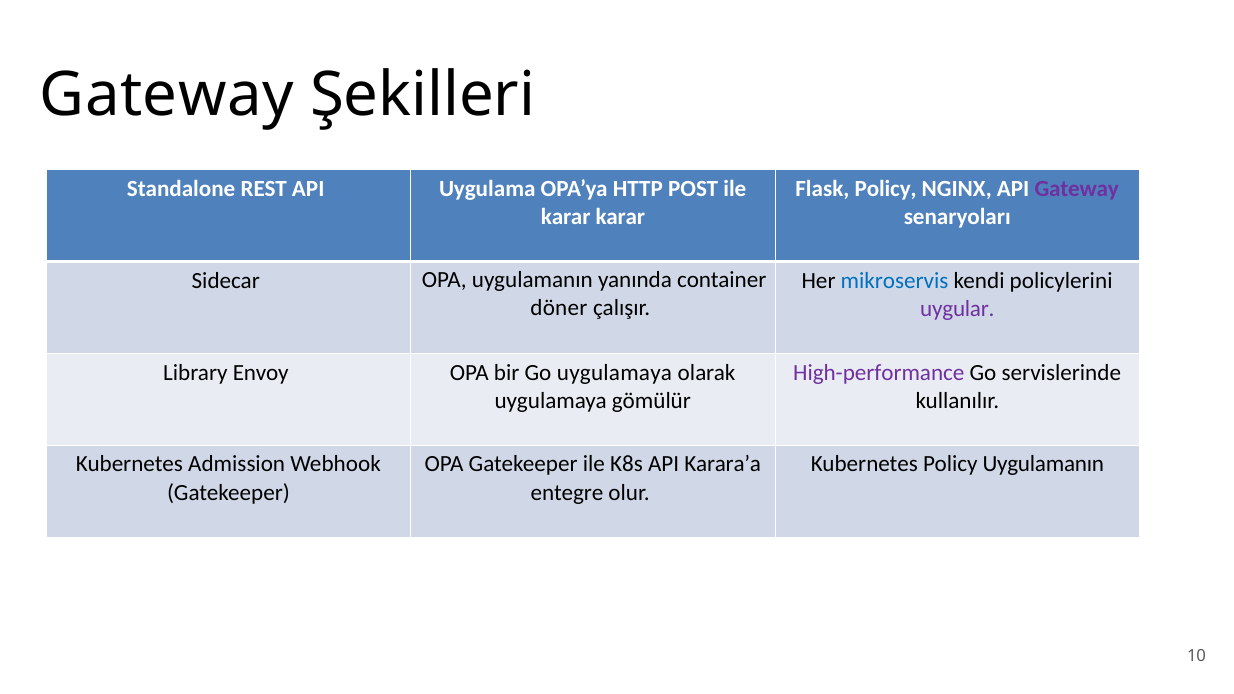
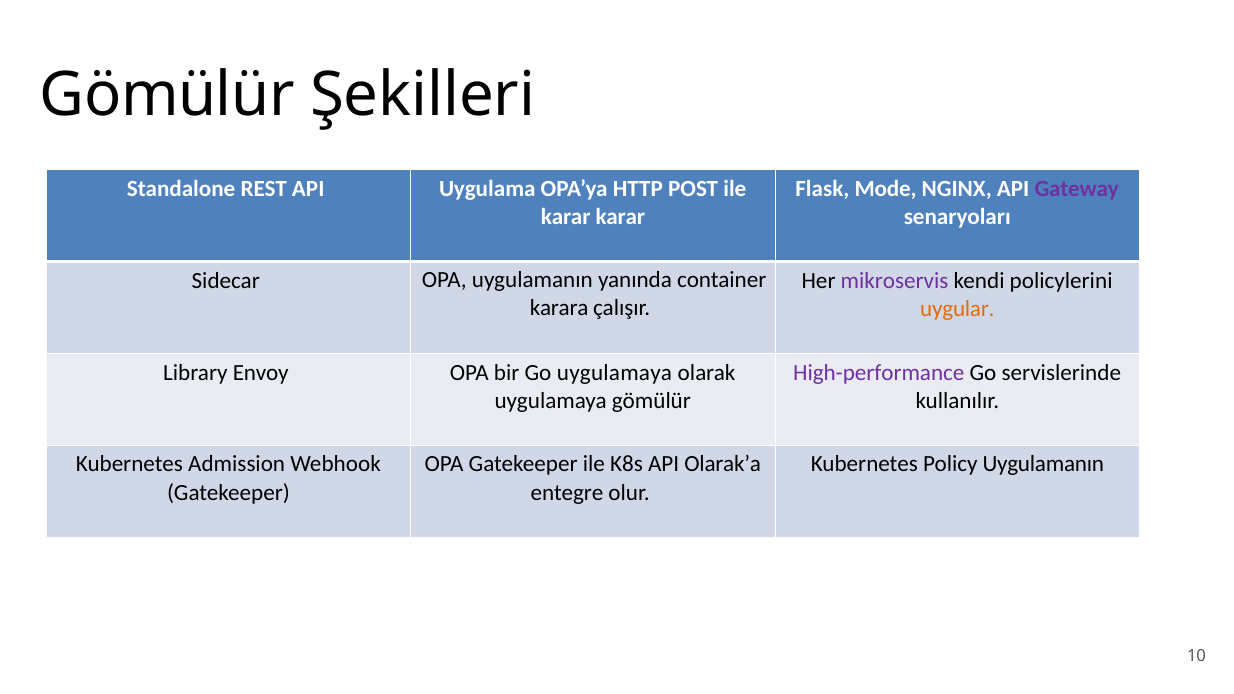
Gateway at (167, 95): Gateway -> Gömülür
Flask Policy: Policy -> Mode
mikroservis colour: blue -> purple
döner: döner -> karara
uygular colour: purple -> orange
Karara’a: Karara’a -> Olarak’a
